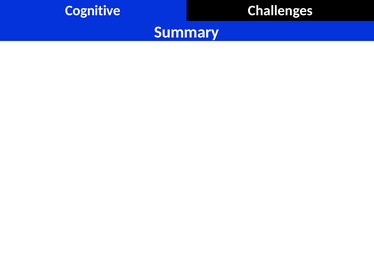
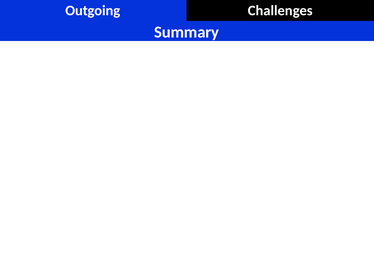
Cognitive: Cognitive -> Outgoing
